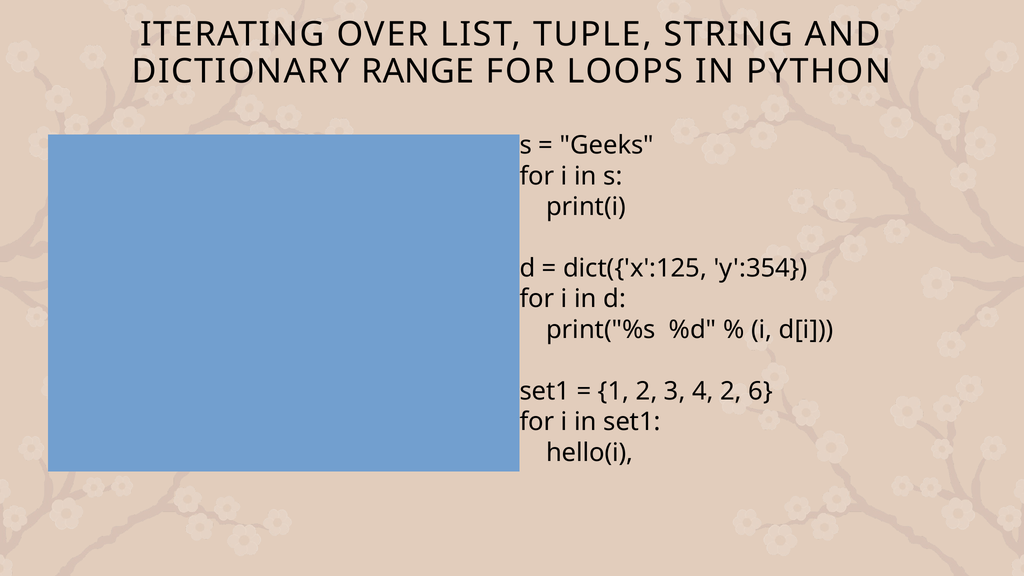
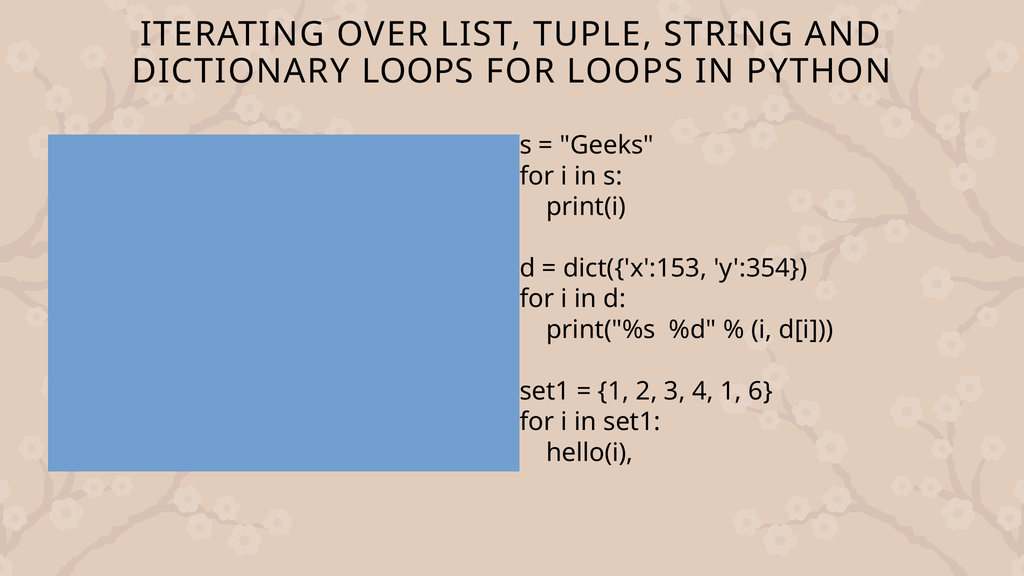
DICTIONARY RANGE: RANGE -> LOOPS
dict({'x':125: dict({'x':125 -> dict({'x':153
4 2: 2 -> 1
